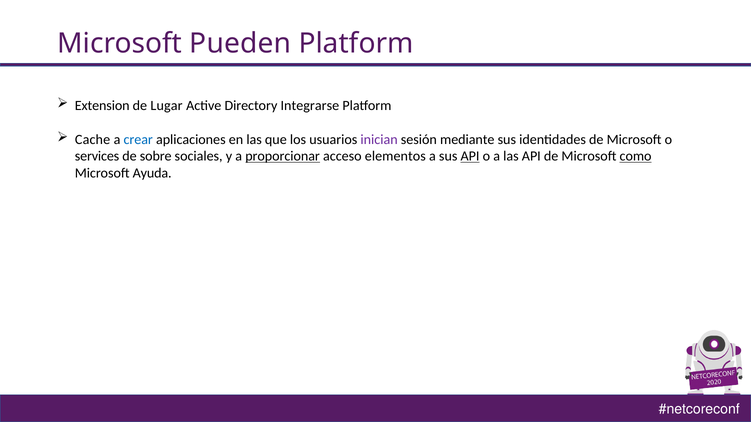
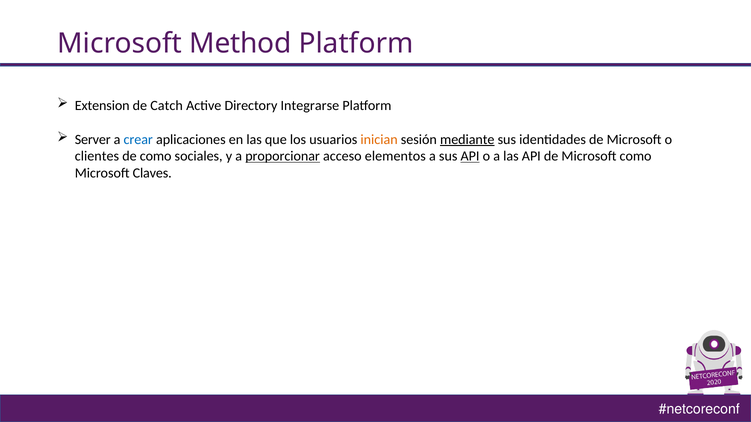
Pueden: Pueden -> Method
Lugar: Lugar -> Catch
Cache: Cache -> Server
inician colour: purple -> orange
mediante underline: none -> present
services: services -> clientes
de sobre: sobre -> como
como at (636, 156) underline: present -> none
Ayuda: Ayuda -> Claves
